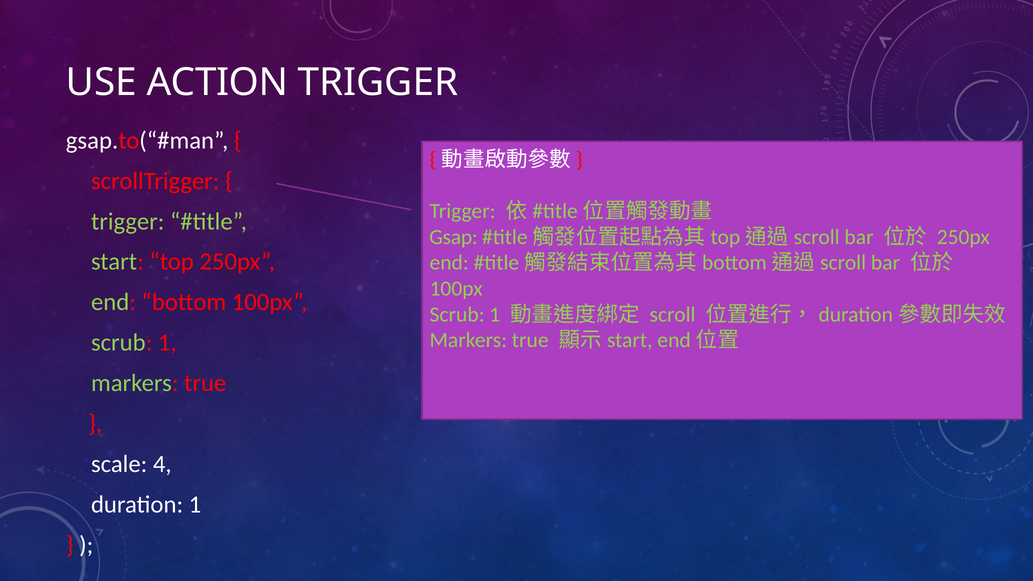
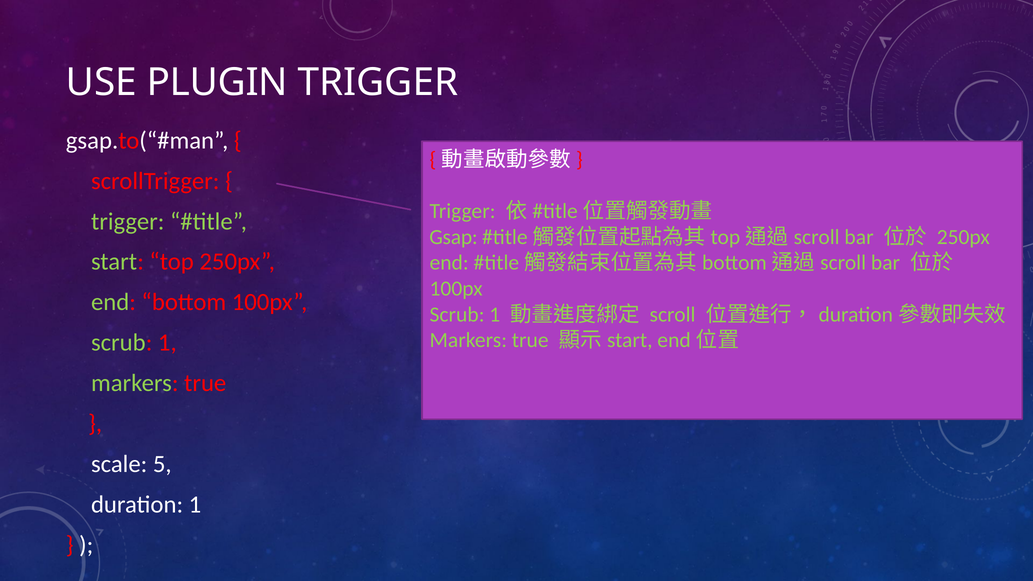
ACTION: ACTION -> PLUGIN
4: 4 -> 5
